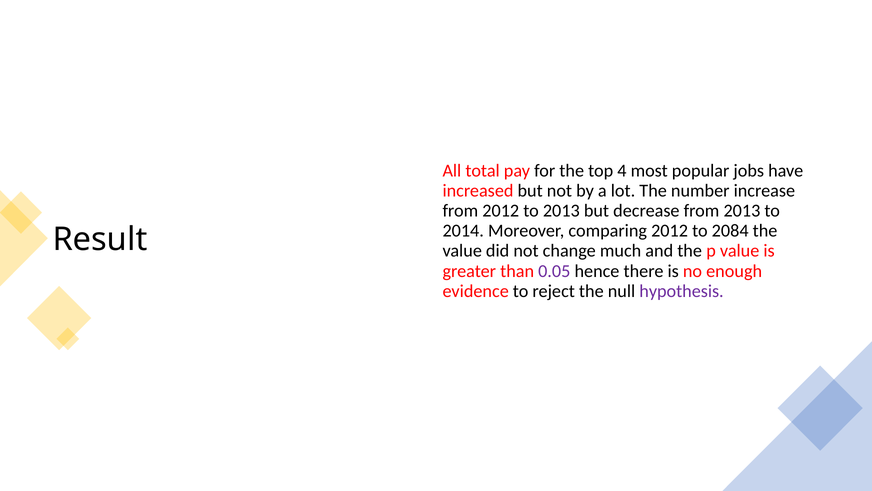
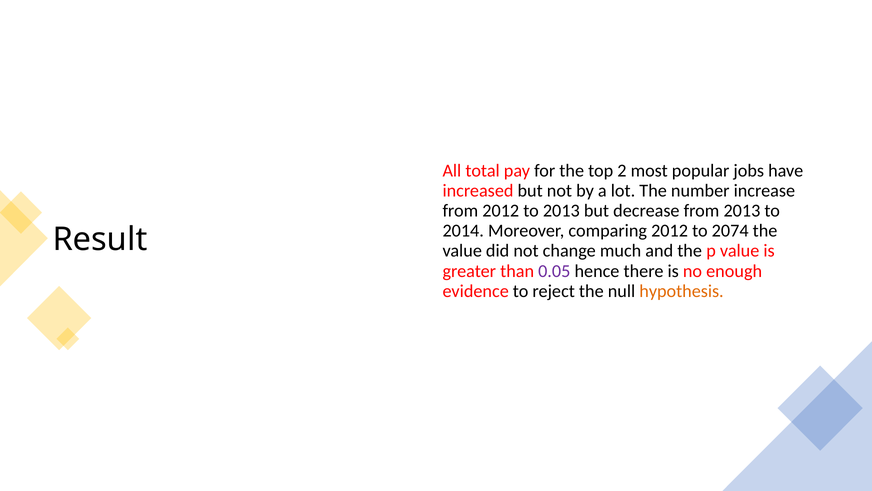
4: 4 -> 2
2084: 2084 -> 2074
hypothesis colour: purple -> orange
